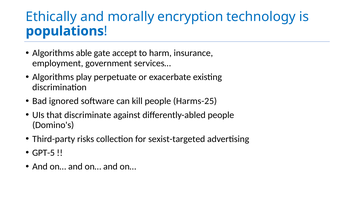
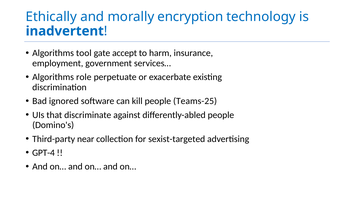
populations: populations -> inadvertent
able: able -> tool
play: play -> role
Harms-25: Harms-25 -> Teams-25
risks: risks -> near
GPT-5: GPT-5 -> GPT-4
